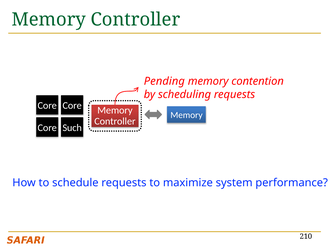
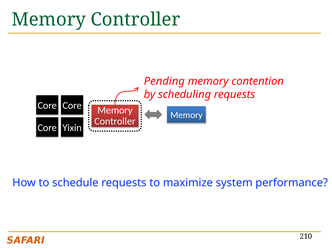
Such: Such -> Yixin
